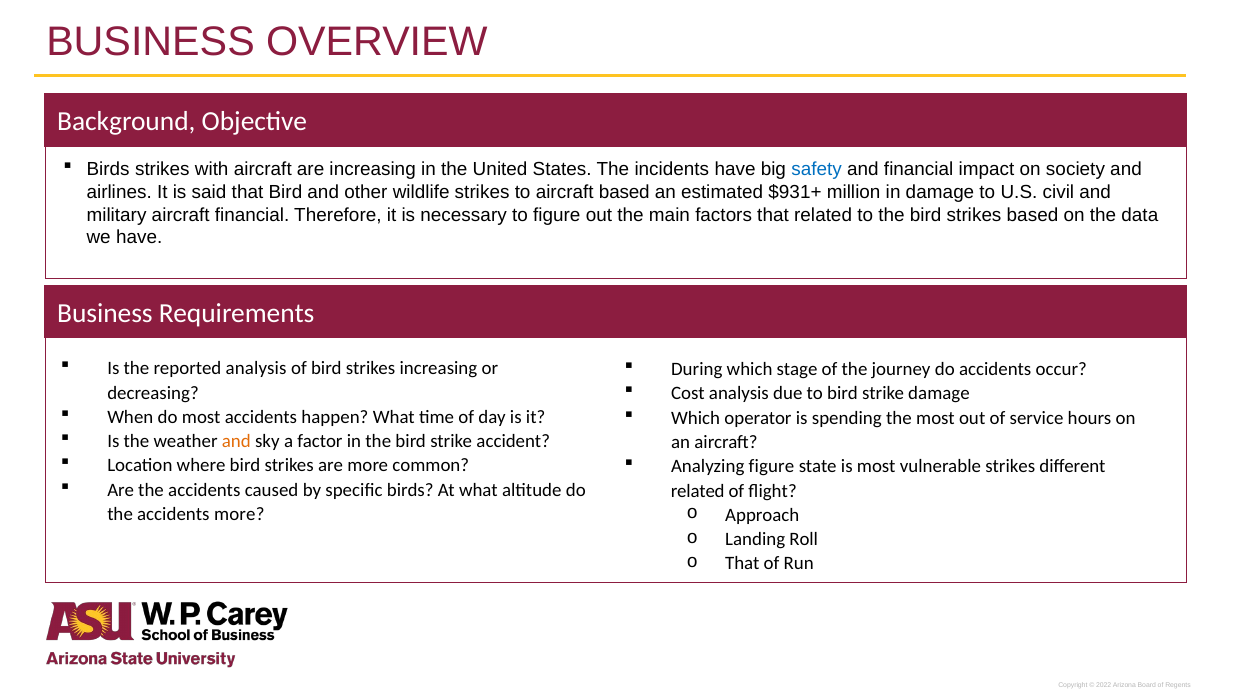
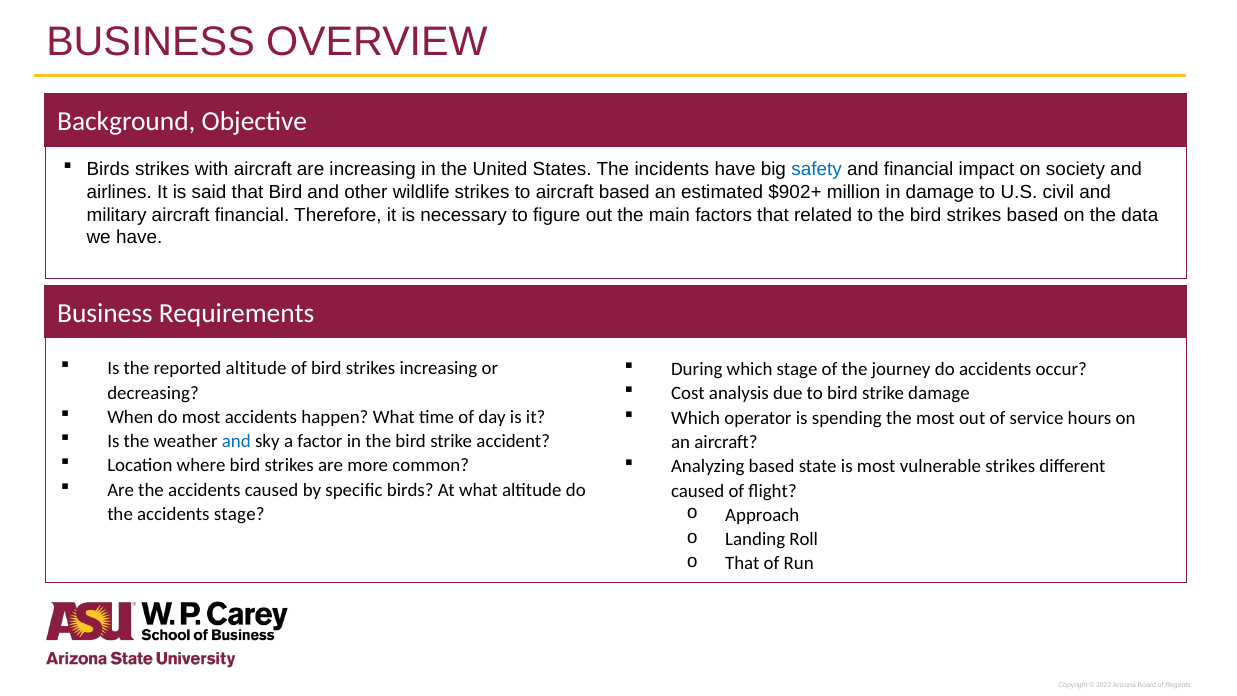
$931+: $931+ -> $902+
reported analysis: analysis -> altitude
and at (236, 441) colour: orange -> blue
Analyzing figure: figure -> based
related at (698, 491): related -> caused
accidents more: more -> stage
